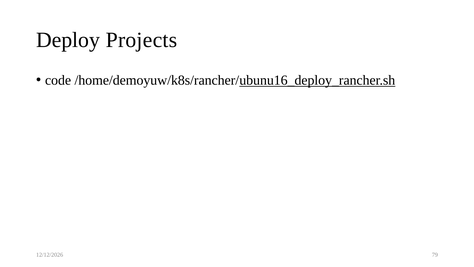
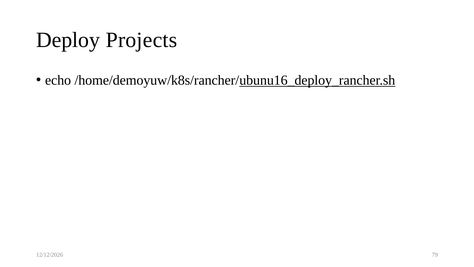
code: code -> echo
